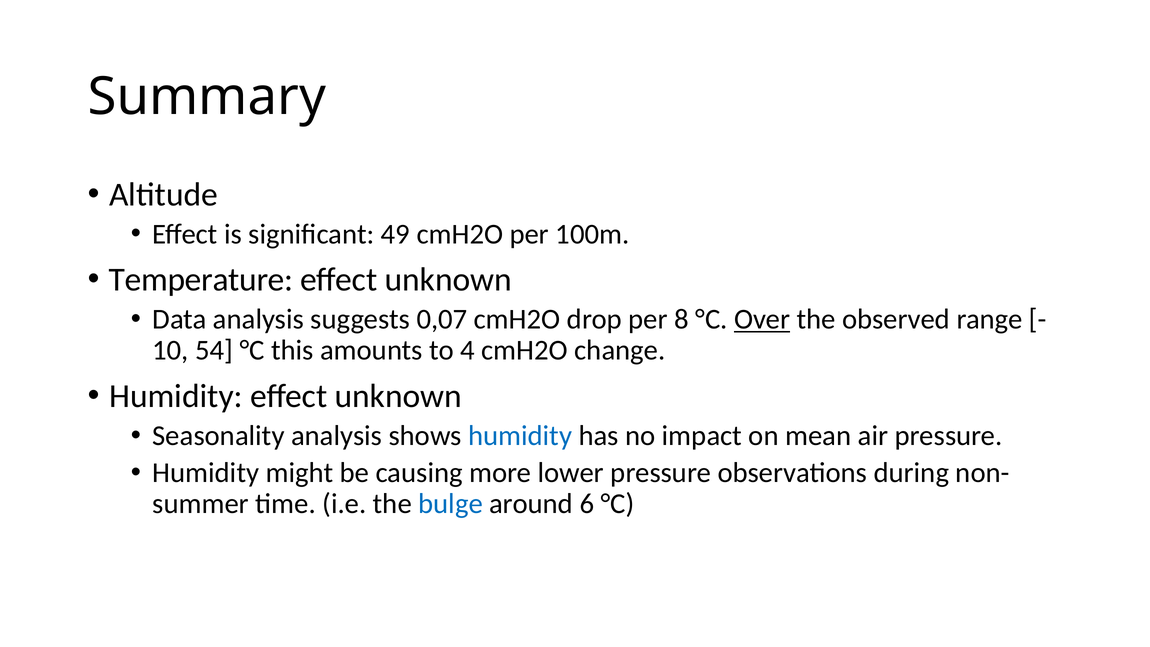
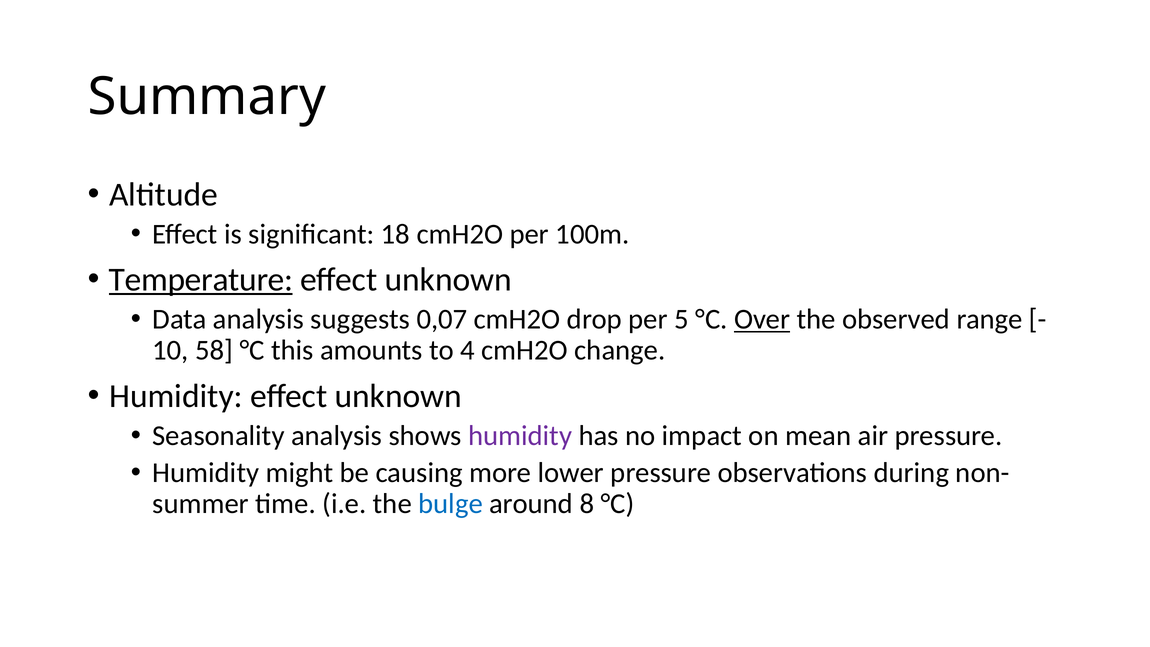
49: 49 -> 18
Temperature underline: none -> present
8: 8 -> 5
54: 54 -> 58
humidity at (520, 436) colour: blue -> purple
6: 6 -> 8
